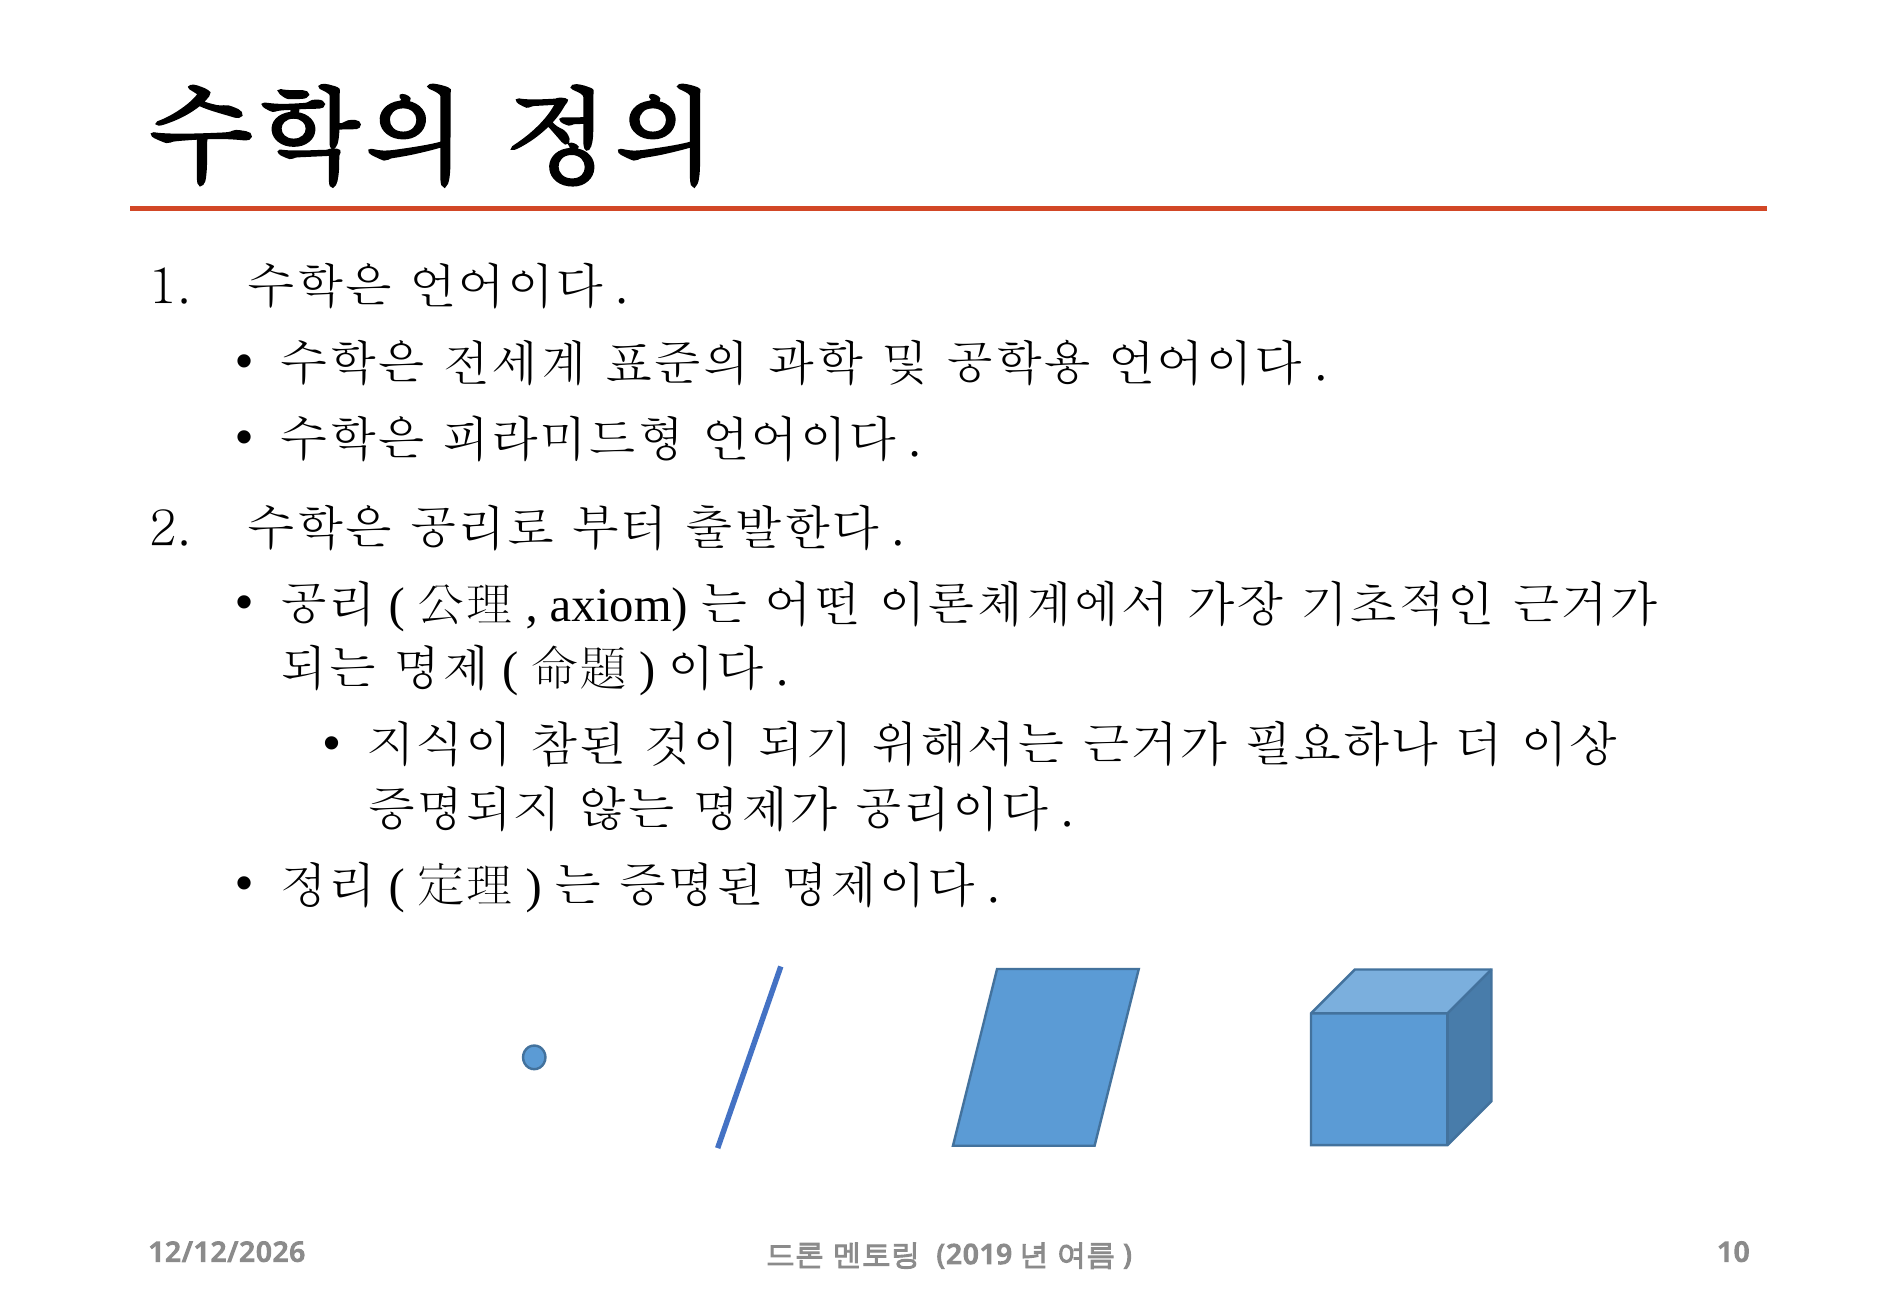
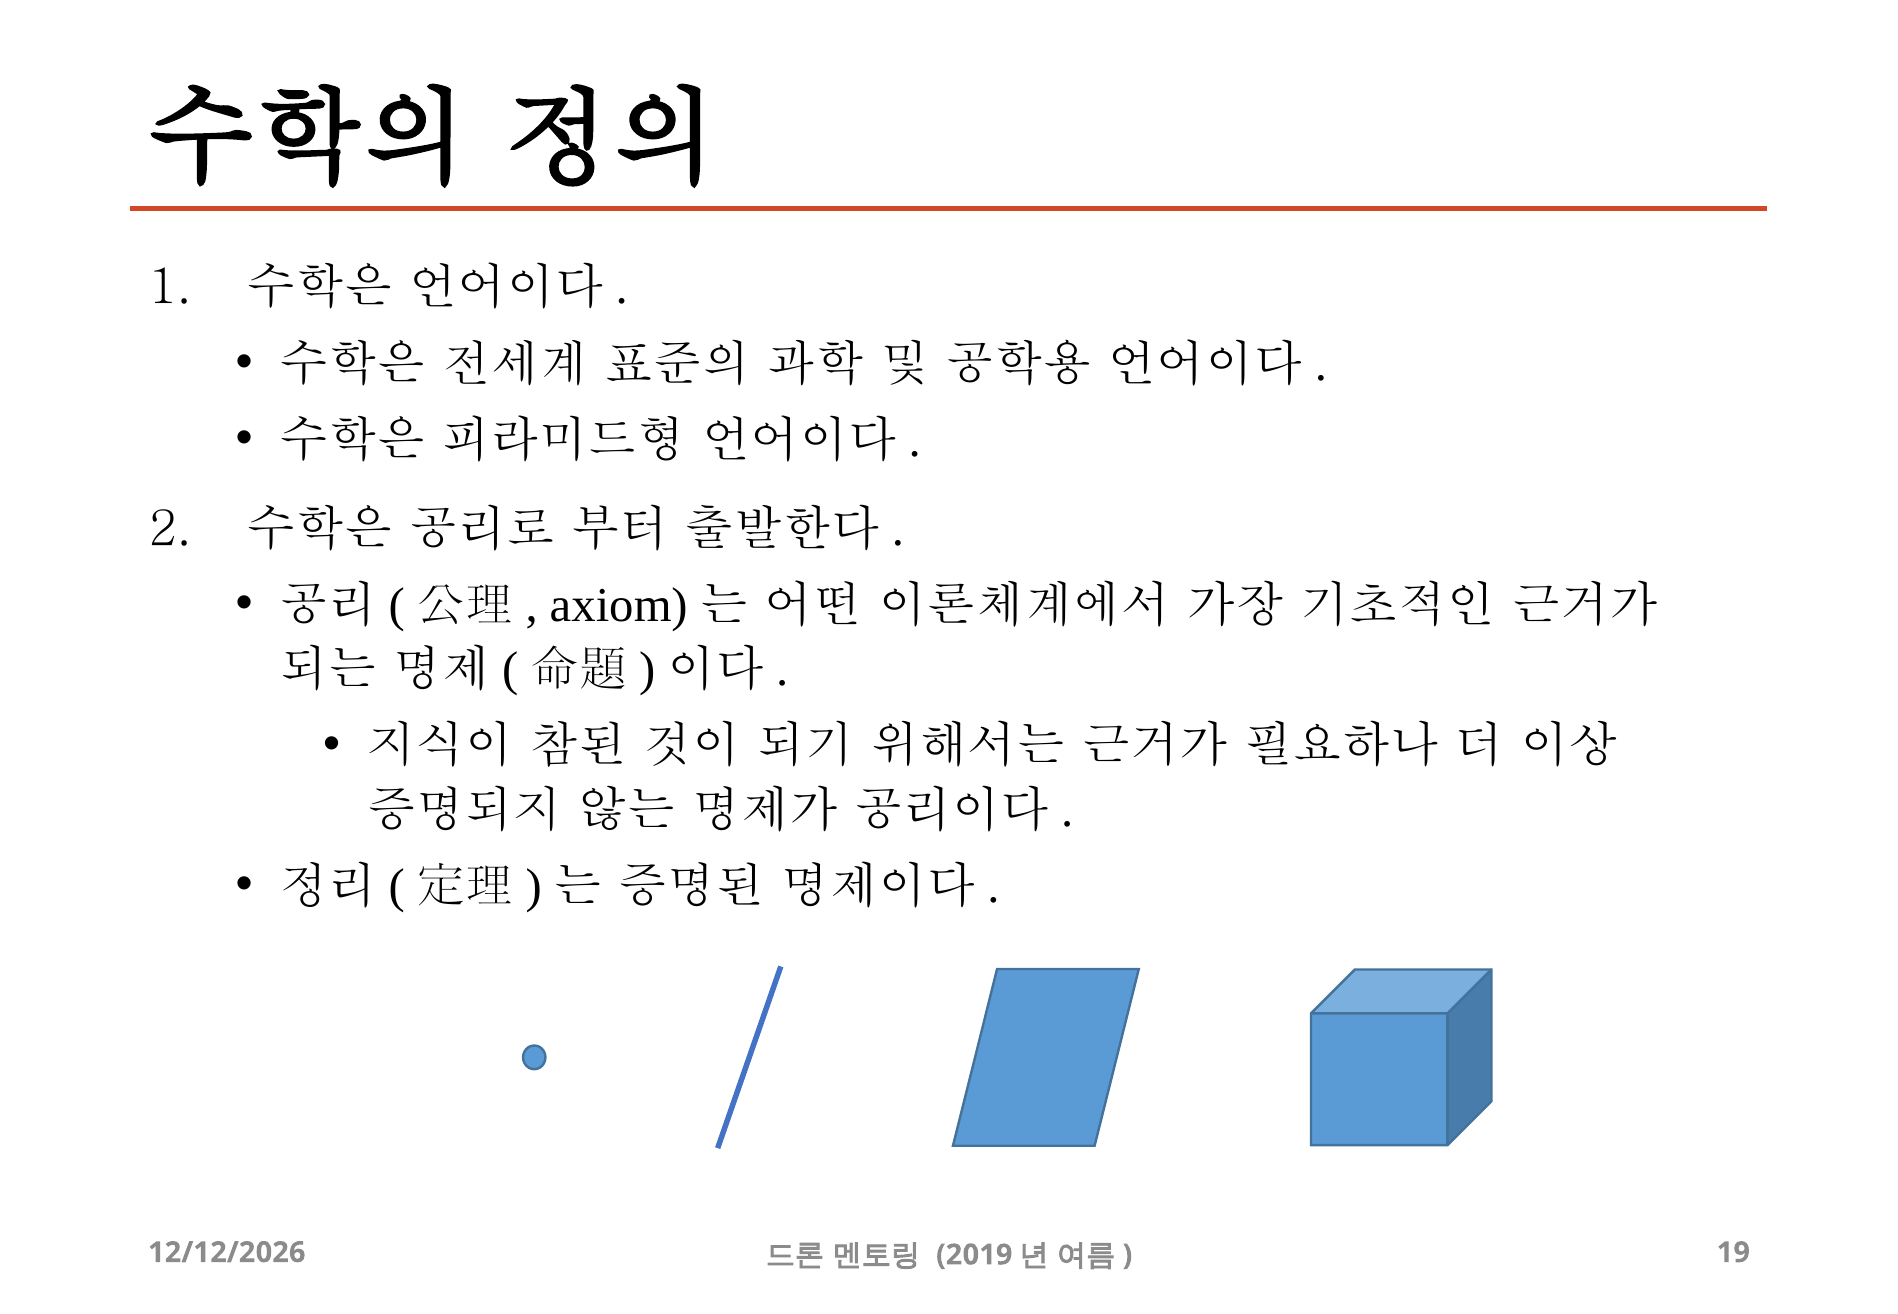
10: 10 -> 19
